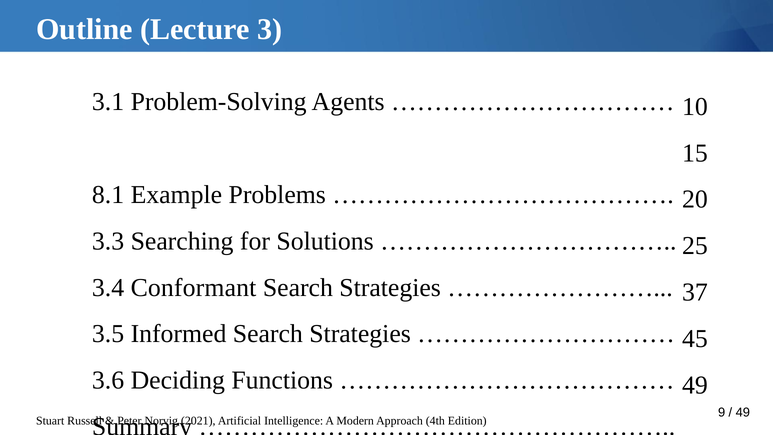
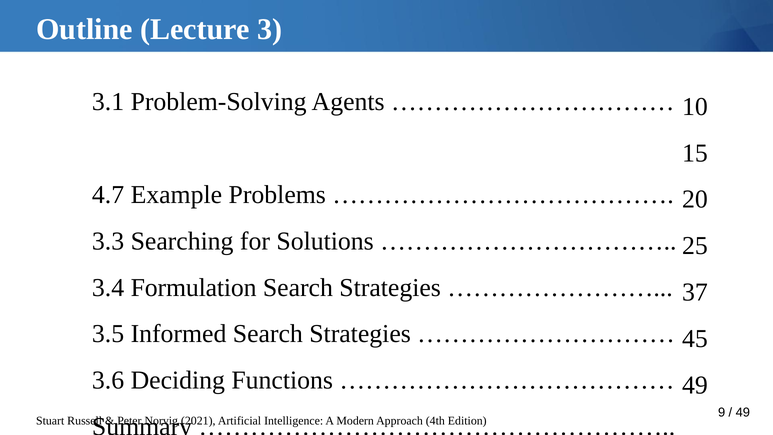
8.1: 8.1 -> 4.7
Conformant: Conformant -> Formulation
